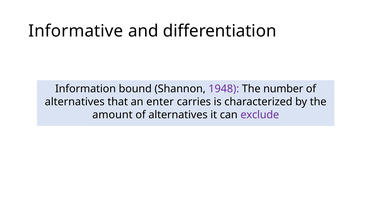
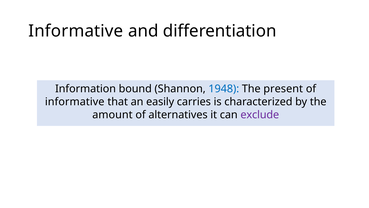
1948 colour: purple -> blue
number: number -> present
alternatives at (75, 102): alternatives -> informative
enter: enter -> easily
